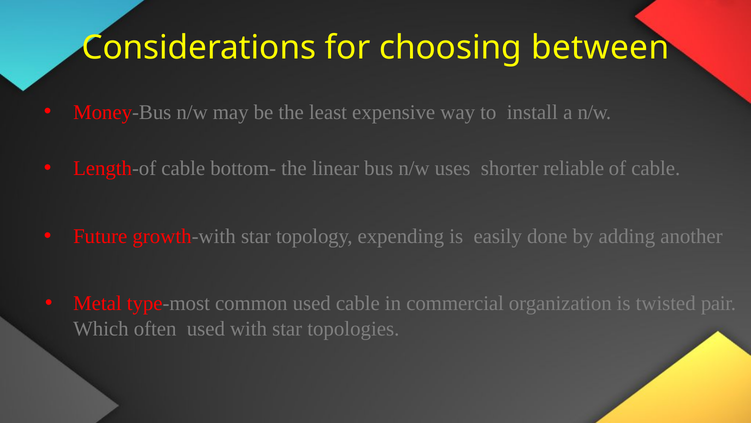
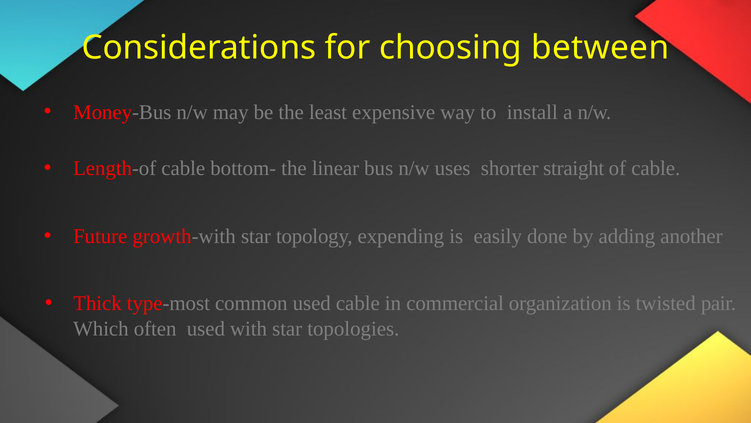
reliable: reliable -> straight
Metal: Metal -> Thick
